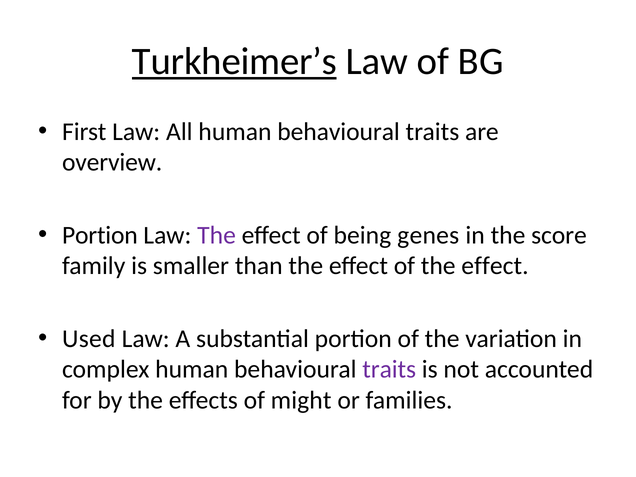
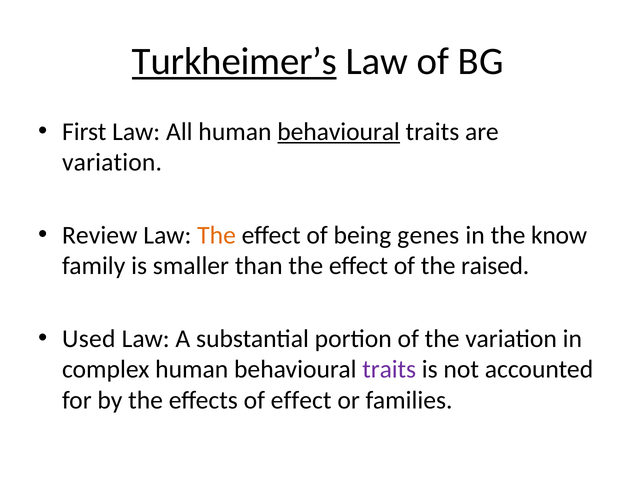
behavioural at (339, 132) underline: none -> present
overview at (112, 162): overview -> variation
Portion at (100, 235): Portion -> Review
The at (217, 235) colour: purple -> orange
score: score -> know
of the effect: effect -> raised
of might: might -> effect
